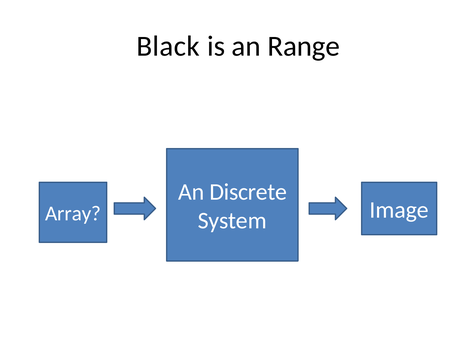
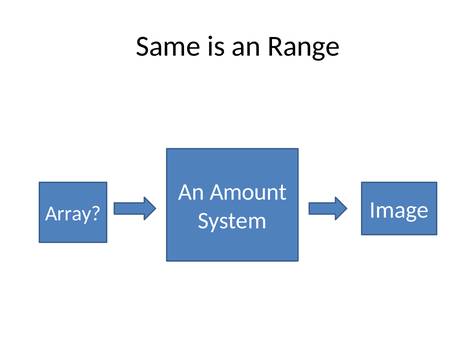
Black: Black -> Same
Discrete: Discrete -> Amount
